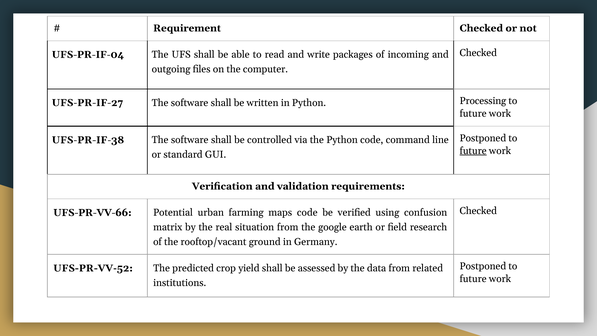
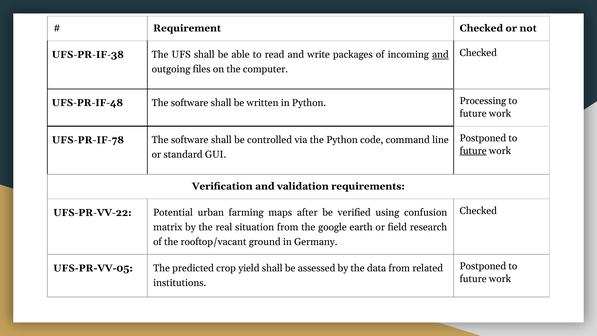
UFS-PR-IF-04: UFS-PR-IF-04 -> UFS-PR-IF-38
and at (440, 55) underline: none -> present
UFS-PR-IF-27: UFS-PR-IF-27 -> UFS-PR-IF-48
UFS-PR-IF-38: UFS-PR-IF-38 -> UFS-PR-IF-78
UFS-PR-VV-66: UFS-PR-VV-66 -> UFS-PR-VV-22
maps code: code -> after
UFS-PR-VV-52: UFS-PR-VV-52 -> UFS-PR-VV-05
